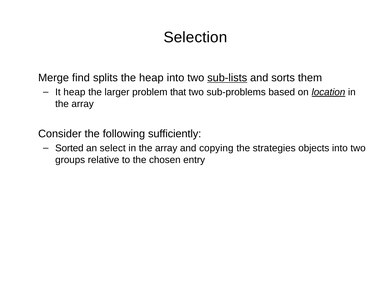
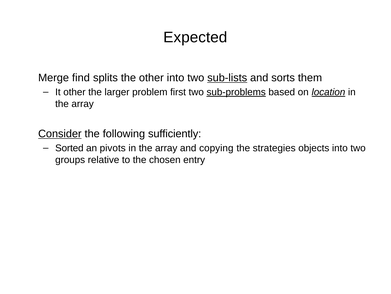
Selection: Selection -> Expected
the heap: heap -> other
It heap: heap -> other
that: that -> first
sub-problems underline: none -> present
Consider underline: none -> present
select: select -> pivots
